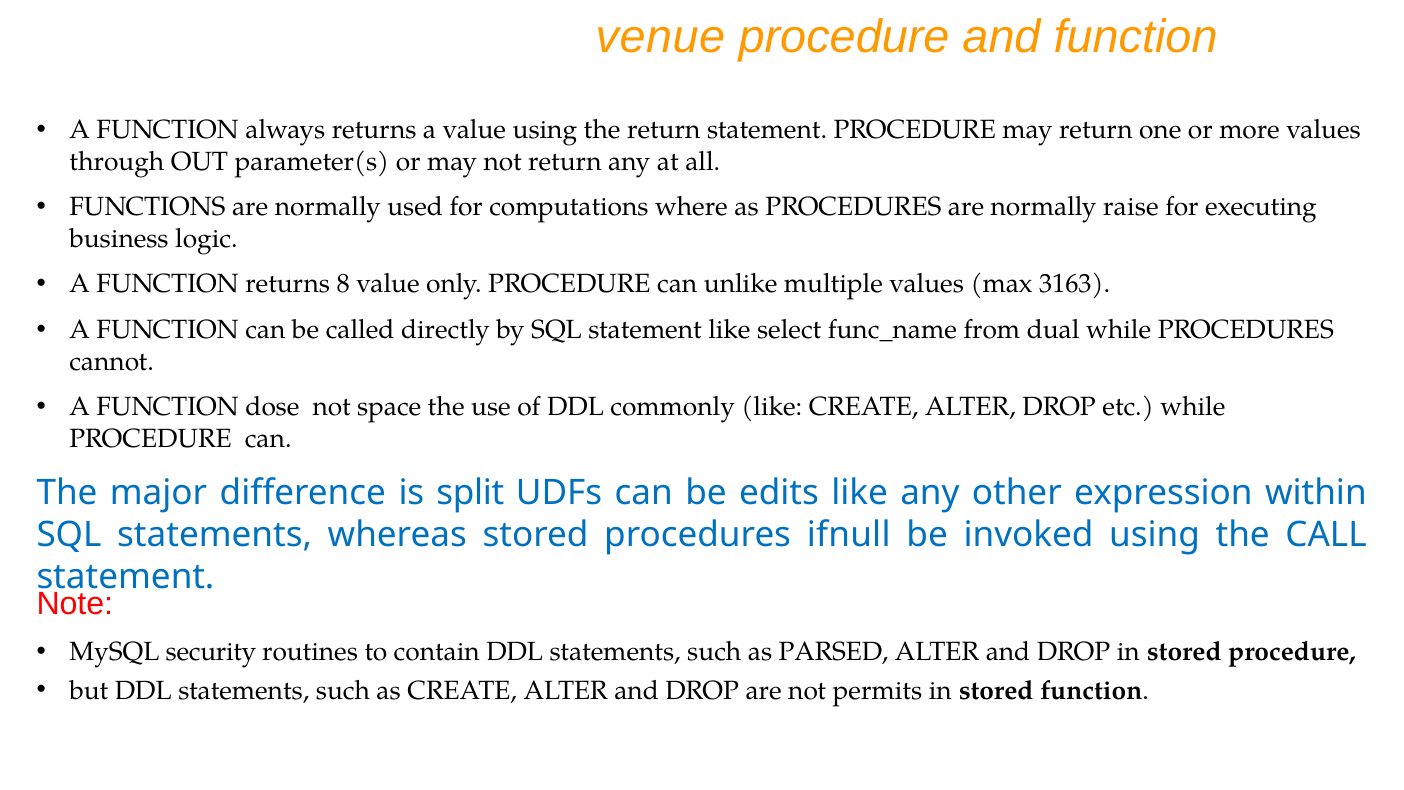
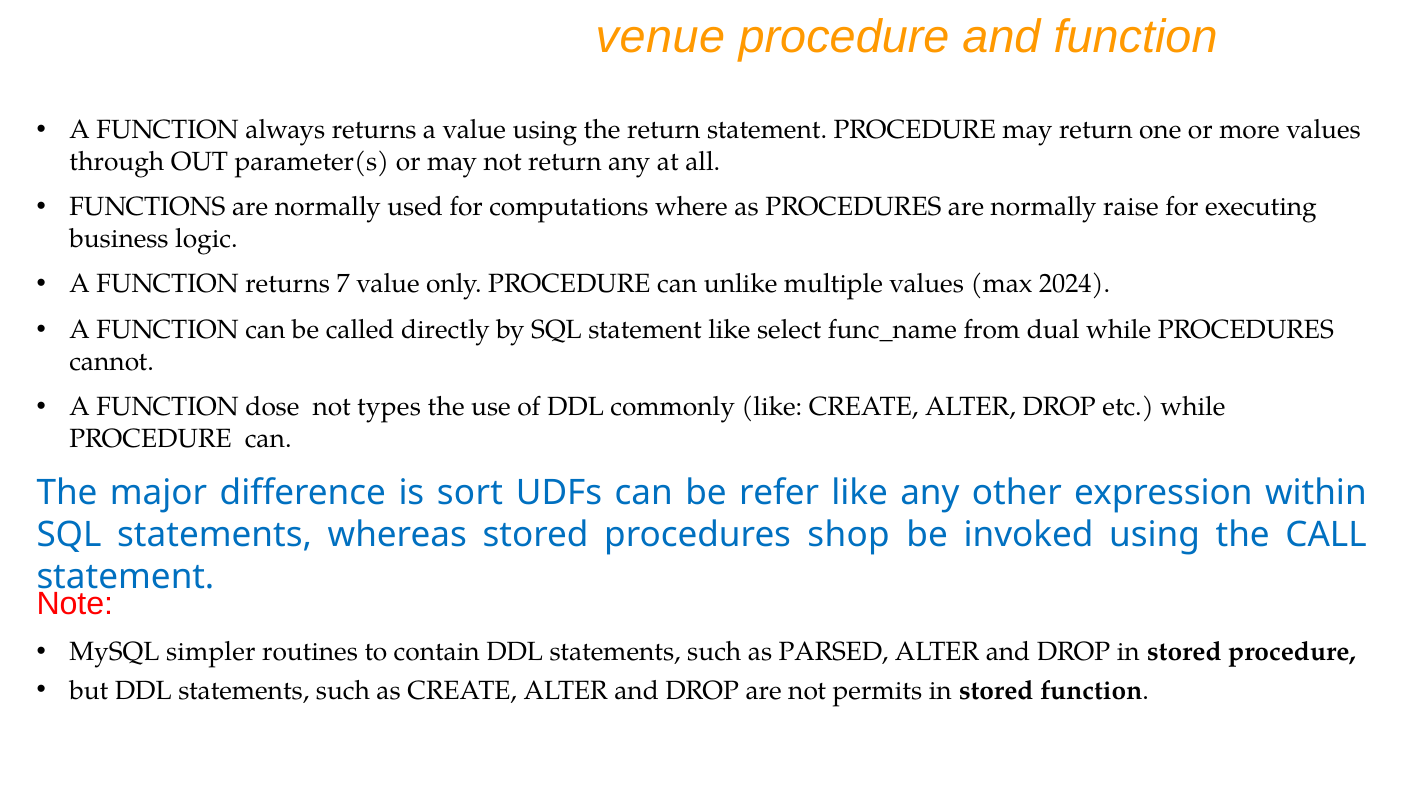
8: 8 -> 7
3163: 3163 -> 2024
space: space -> types
split: split -> sort
edits: edits -> refer
ifnull: ifnull -> shop
security: security -> simpler
